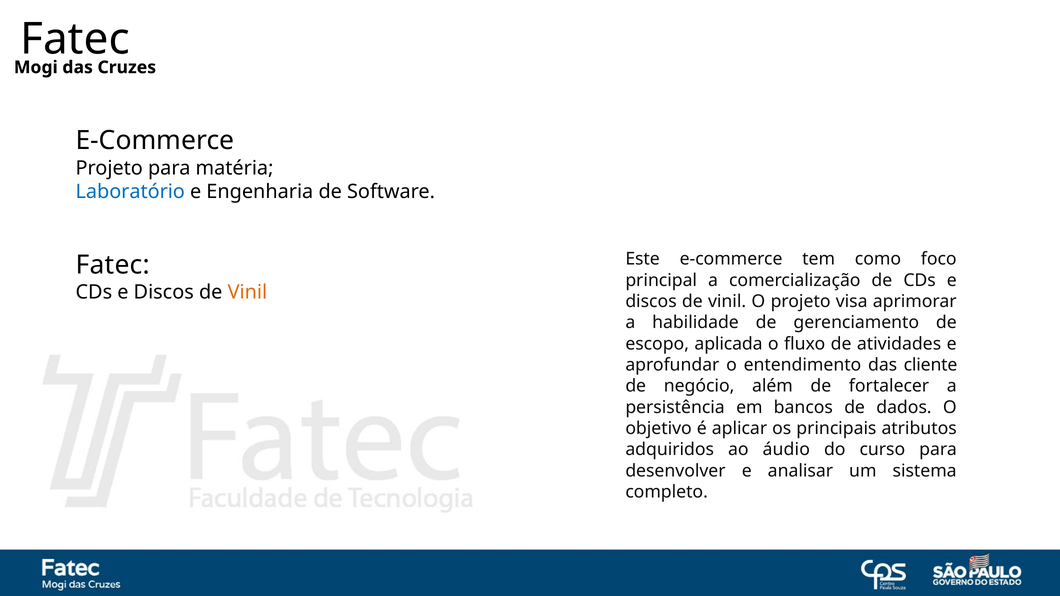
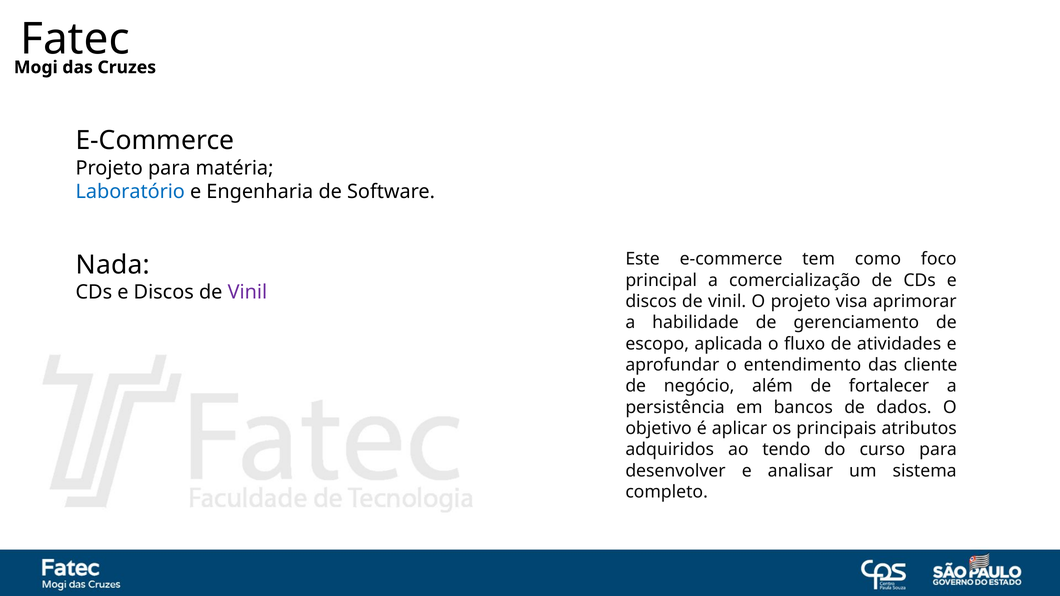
Fatec at (113, 265): Fatec -> Nada
Vinil at (247, 292) colour: orange -> purple
áudio: áudio -> tendo
